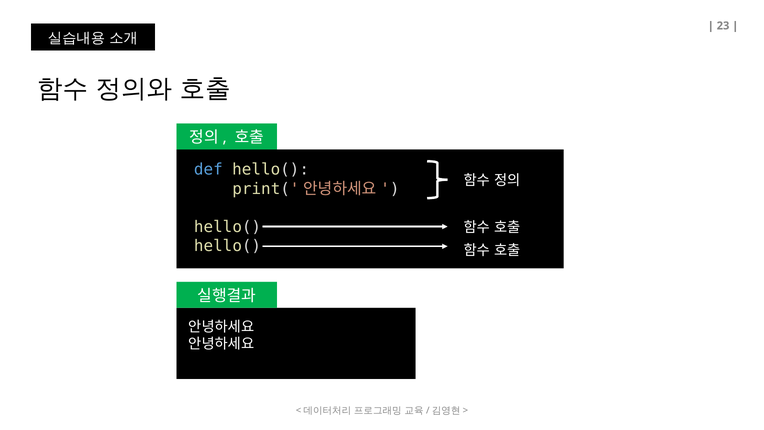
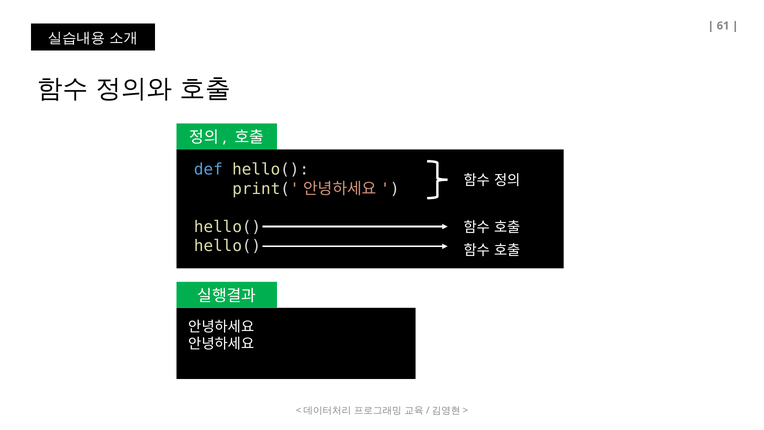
23: 23 -> 61
